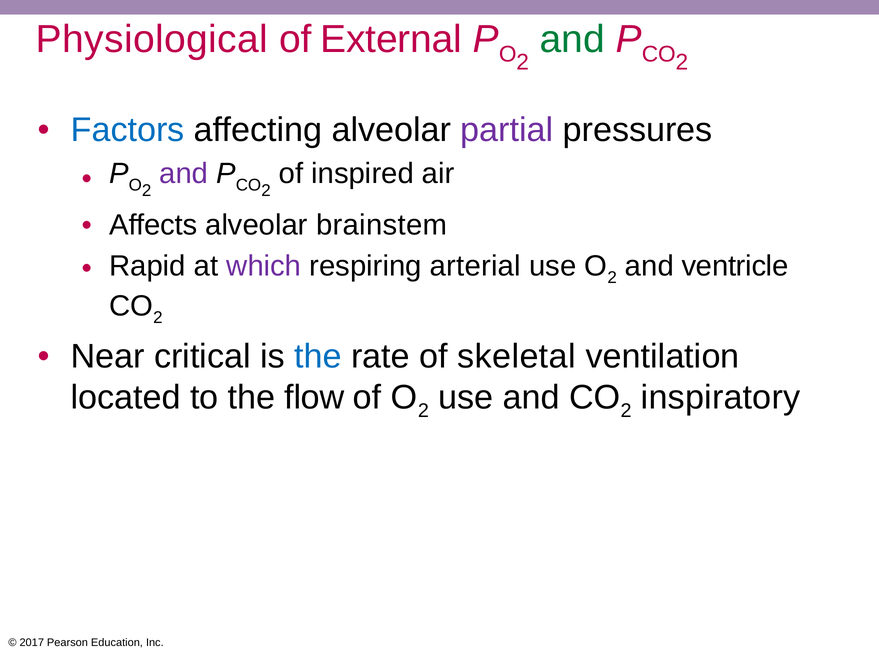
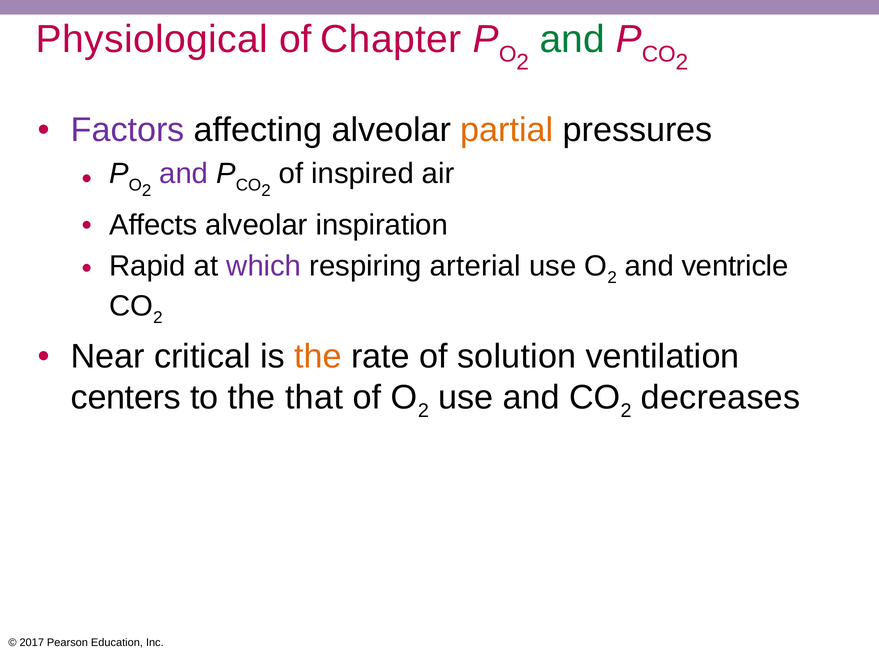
External: External -> Chapter
Factors colour: blue -> purple
partial colour: purple -> orange
brainstem: brainstem -> inspiration
the at (318, 357) colour: blue -> orange
skeletal: skeletal -> solution
located: located -> centers
flow: flow -> that
inspiratory: inspiratory -> decreases
